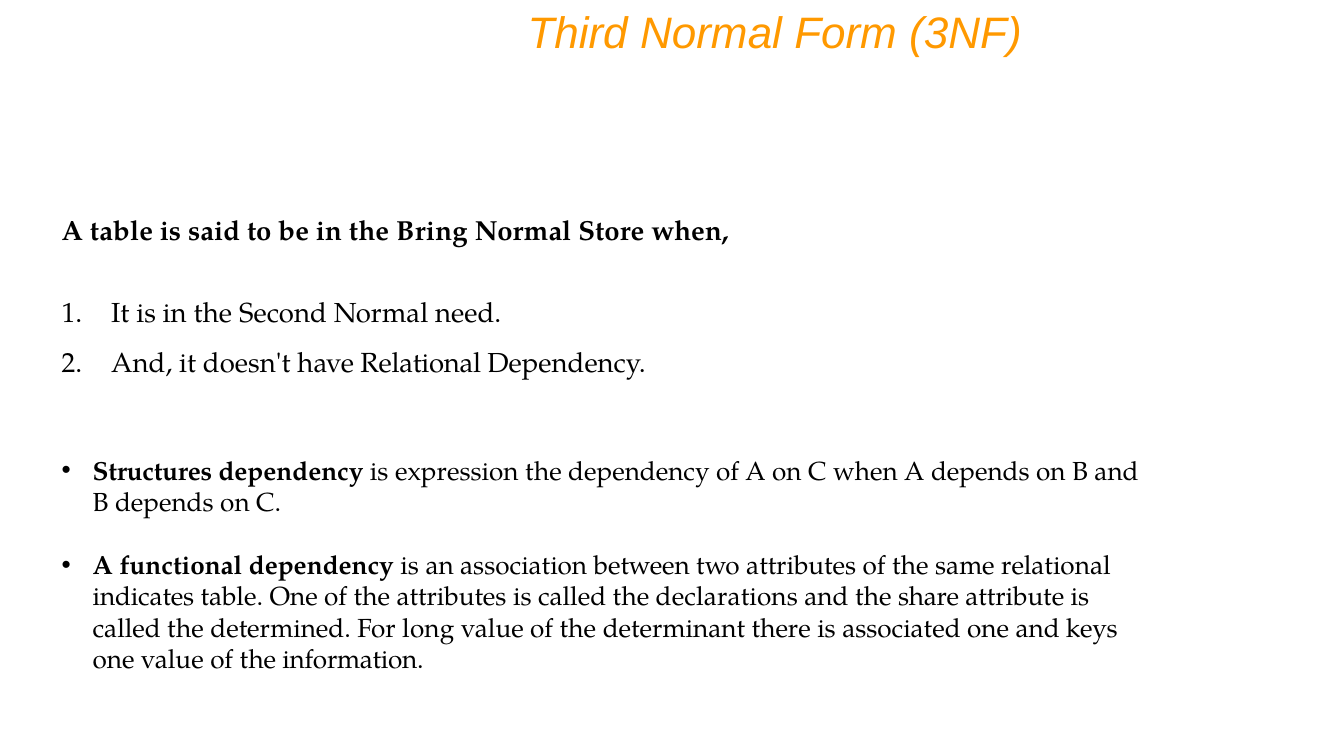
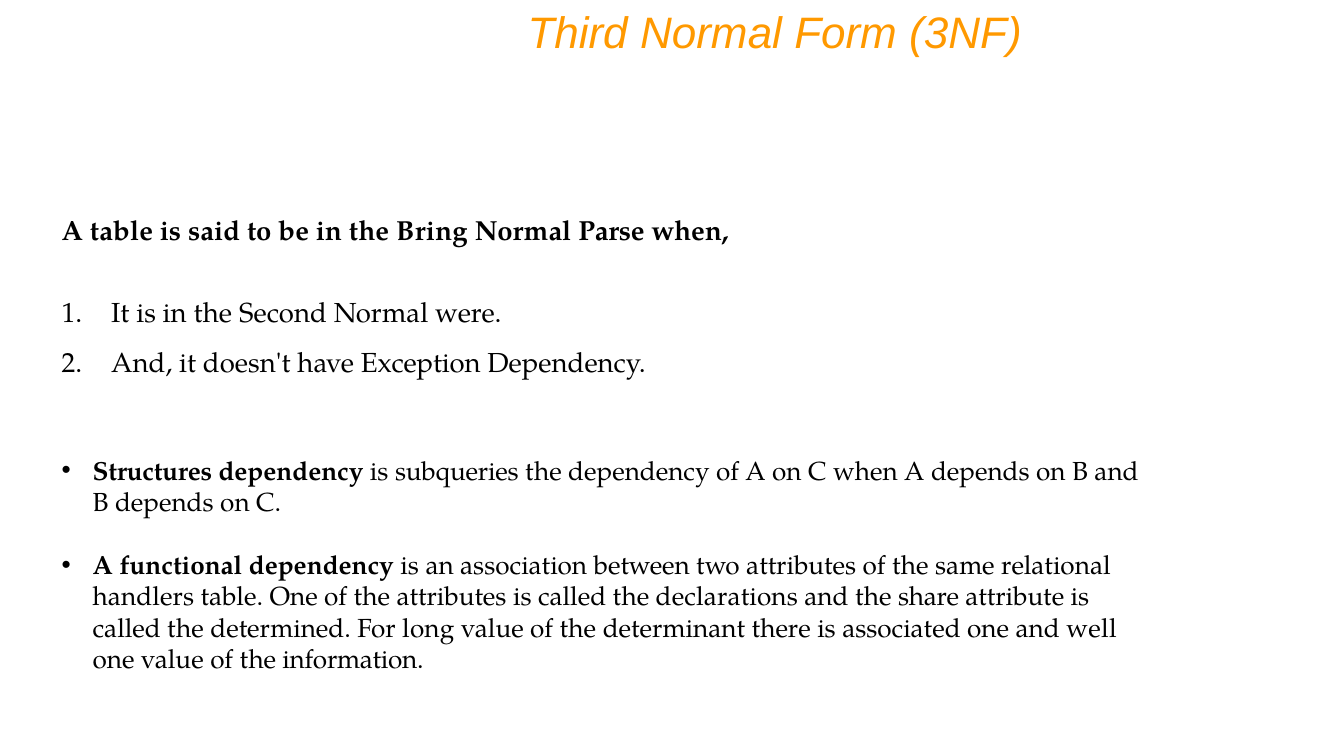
Store: Store -> Parse
need: need -> were
have Relational: Relational -> Exception
expression: expression -> subqueries
indicates: indicates -> handlers
keys: keys -> well
